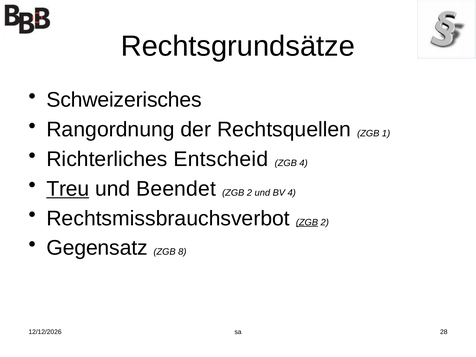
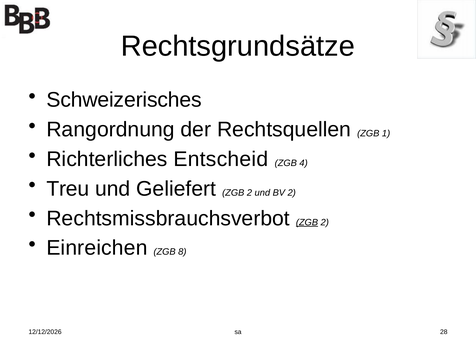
Treu underline: present -> none
Beendet: Beendet -> Geliefert
BV 4: 4 -> 2
Gegensatz: Gegensatz -> Einreichen
